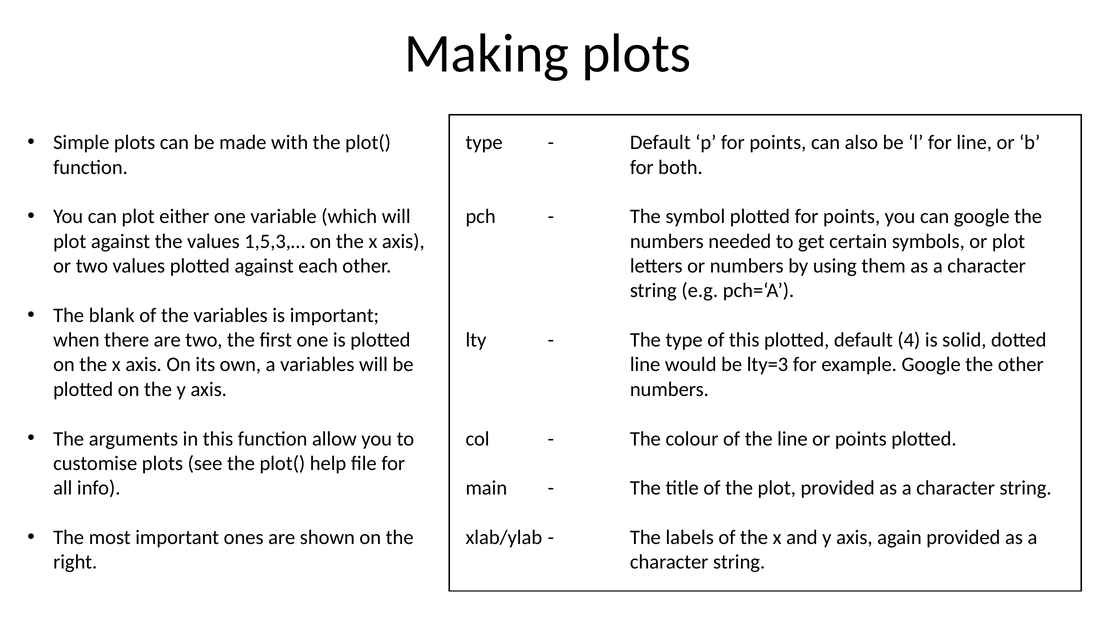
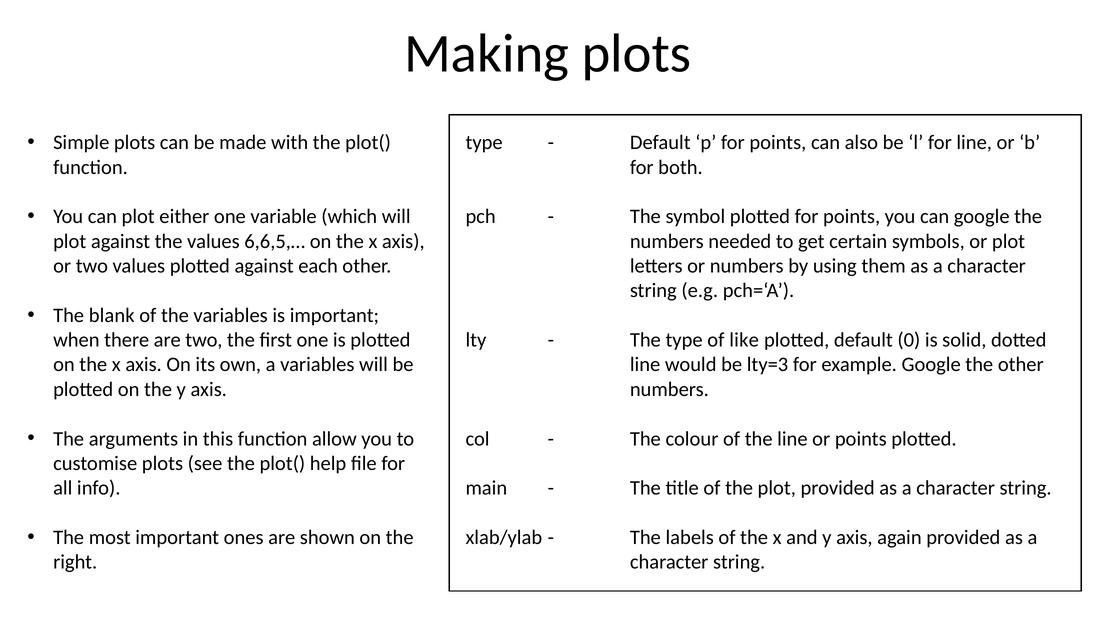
1,5,3,…: 1,5,3,… -> 6,6,5,…
of this: this -> like
4: 4 -> 0
